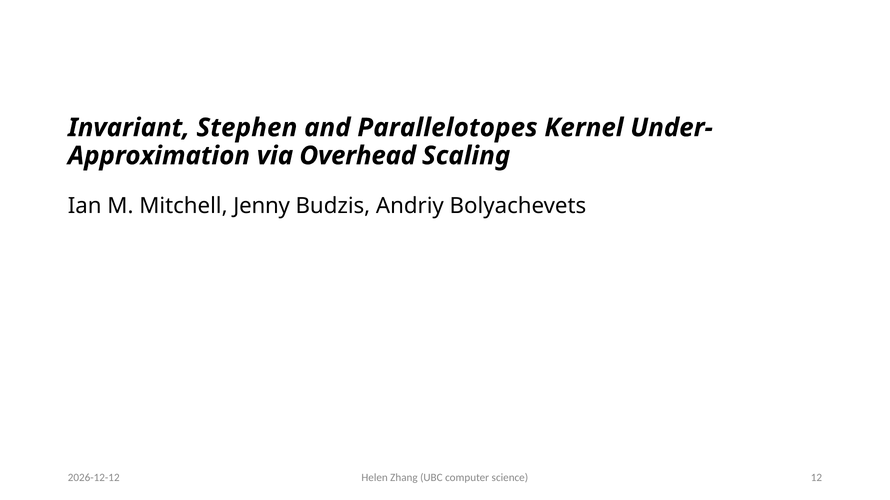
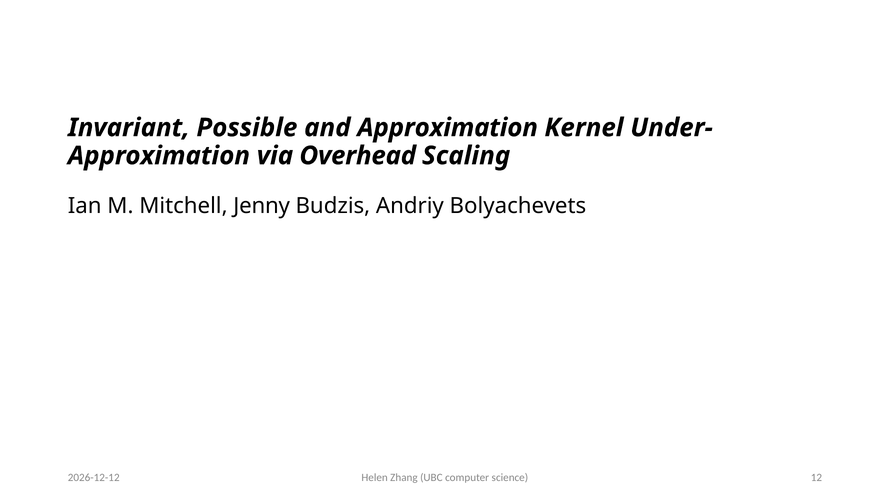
Stephen: Stephen -> Possible
and Parallelotopes: Parallelotopes -> Approximation
